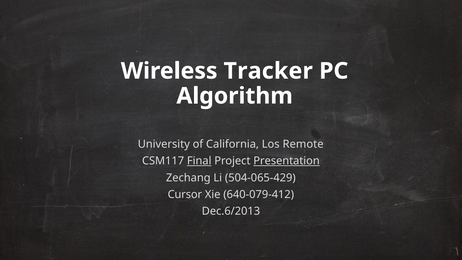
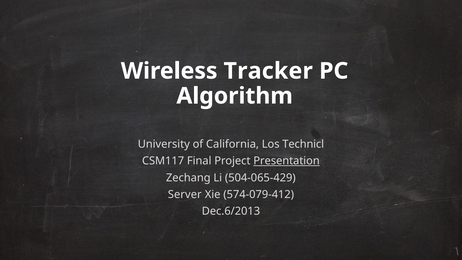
Remote: Remote -> Technicl
Final underline: present -> none
Cursor: Cursor -> Server
640-079-412: 640-079-412 -> 574-079-412
